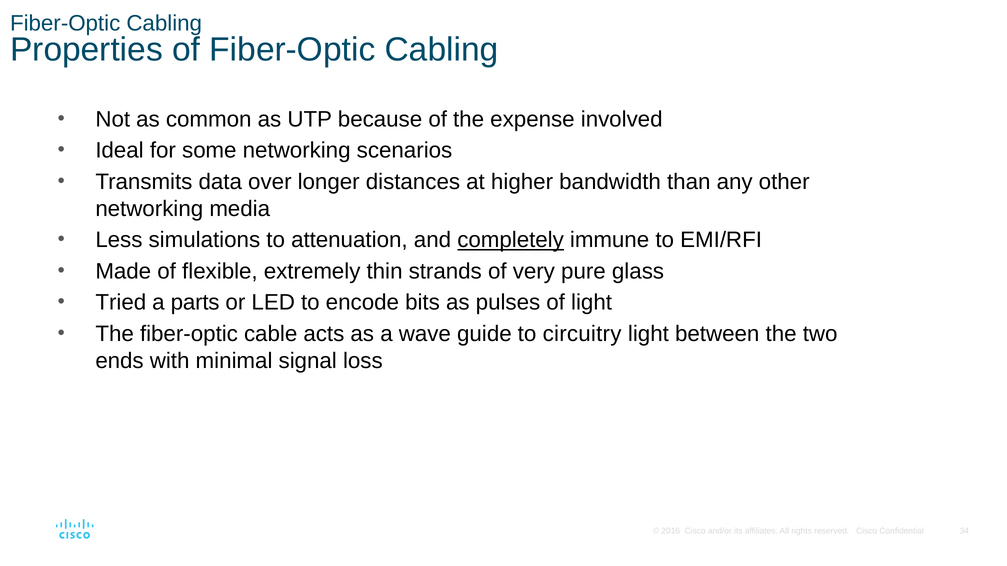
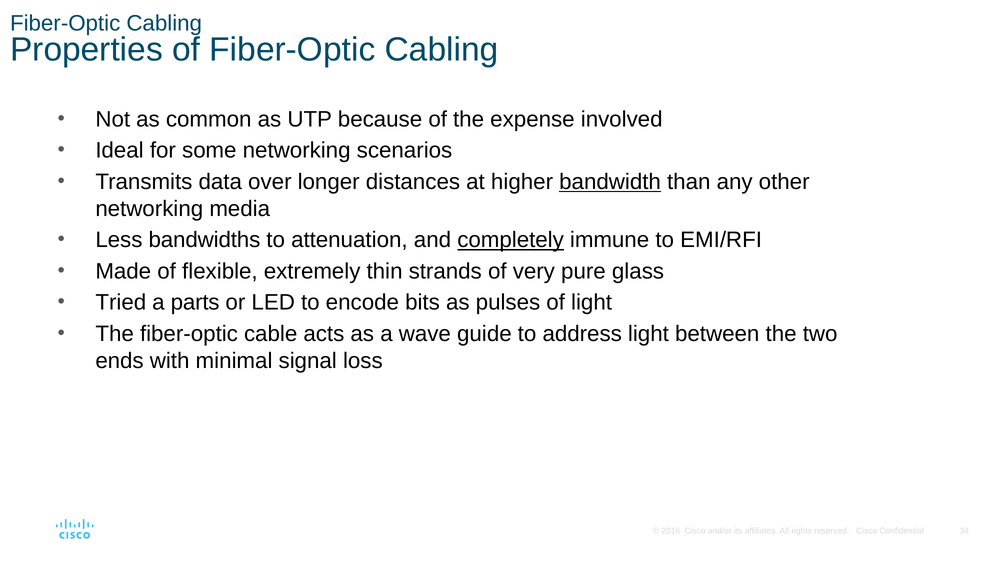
bandwidth underline: none -> present
simulations: simulations -> bandwidths
circuitry: circuitry -> address
